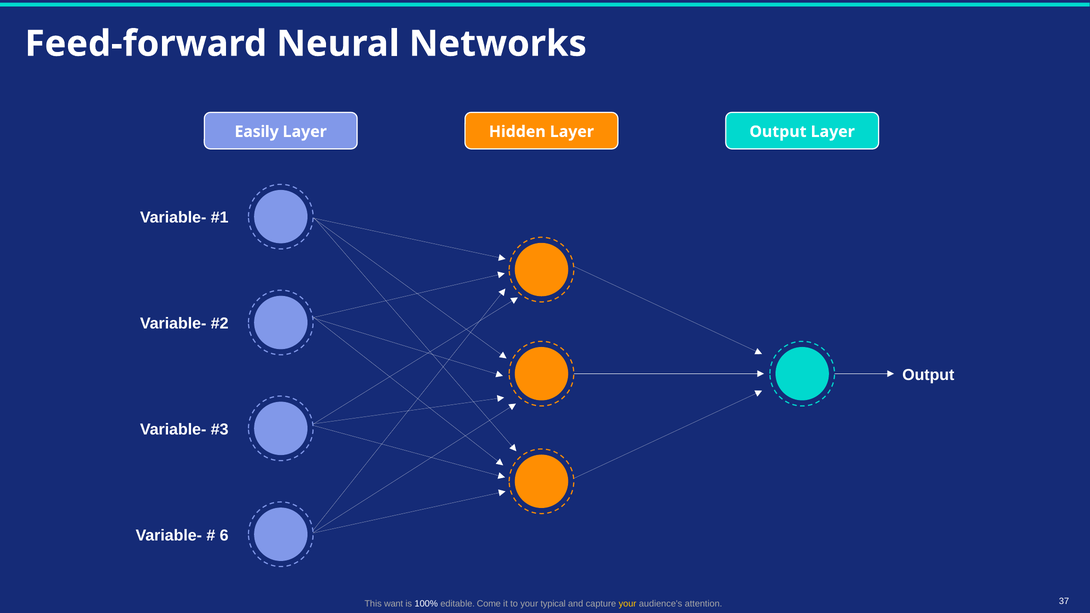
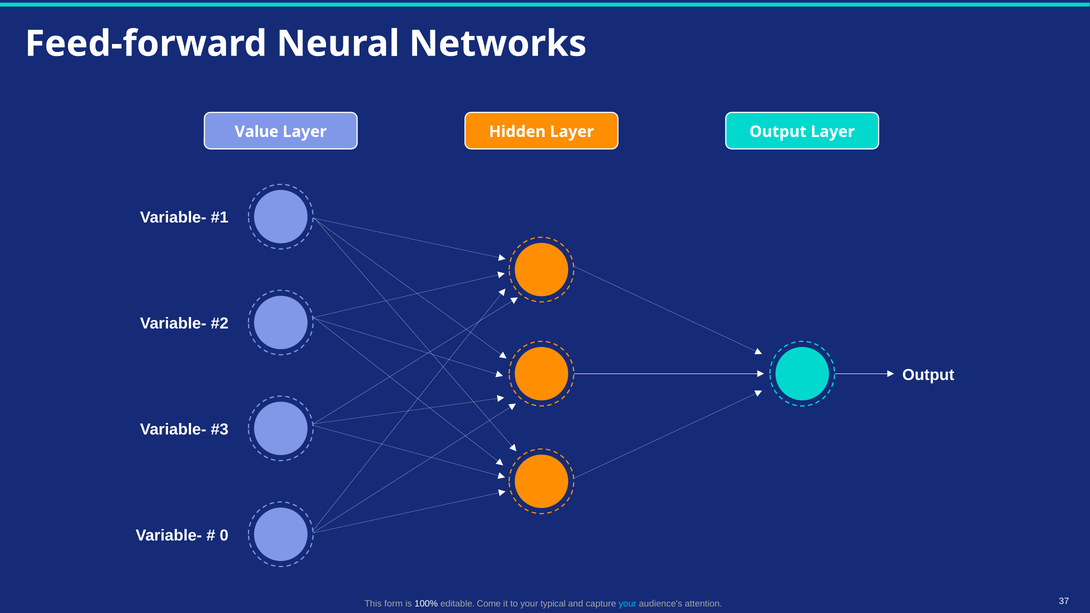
Easily: Easily -> Value
6: 6 -> 0
want: want -> form
your at (627, 604) colour: yellow -> light blue
